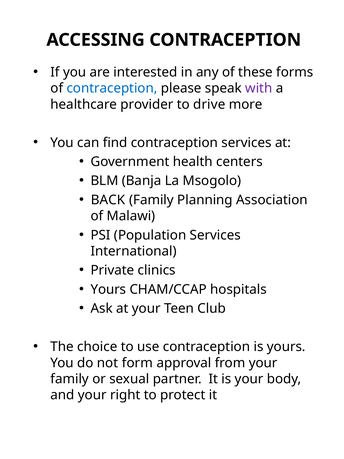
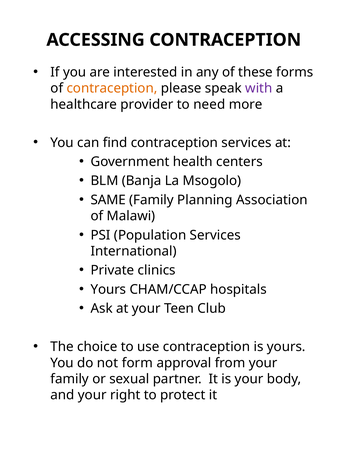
contraception at (112, 88) colour: blue -> orange
drive: drive -> need
BACK: BACK -> SAME
